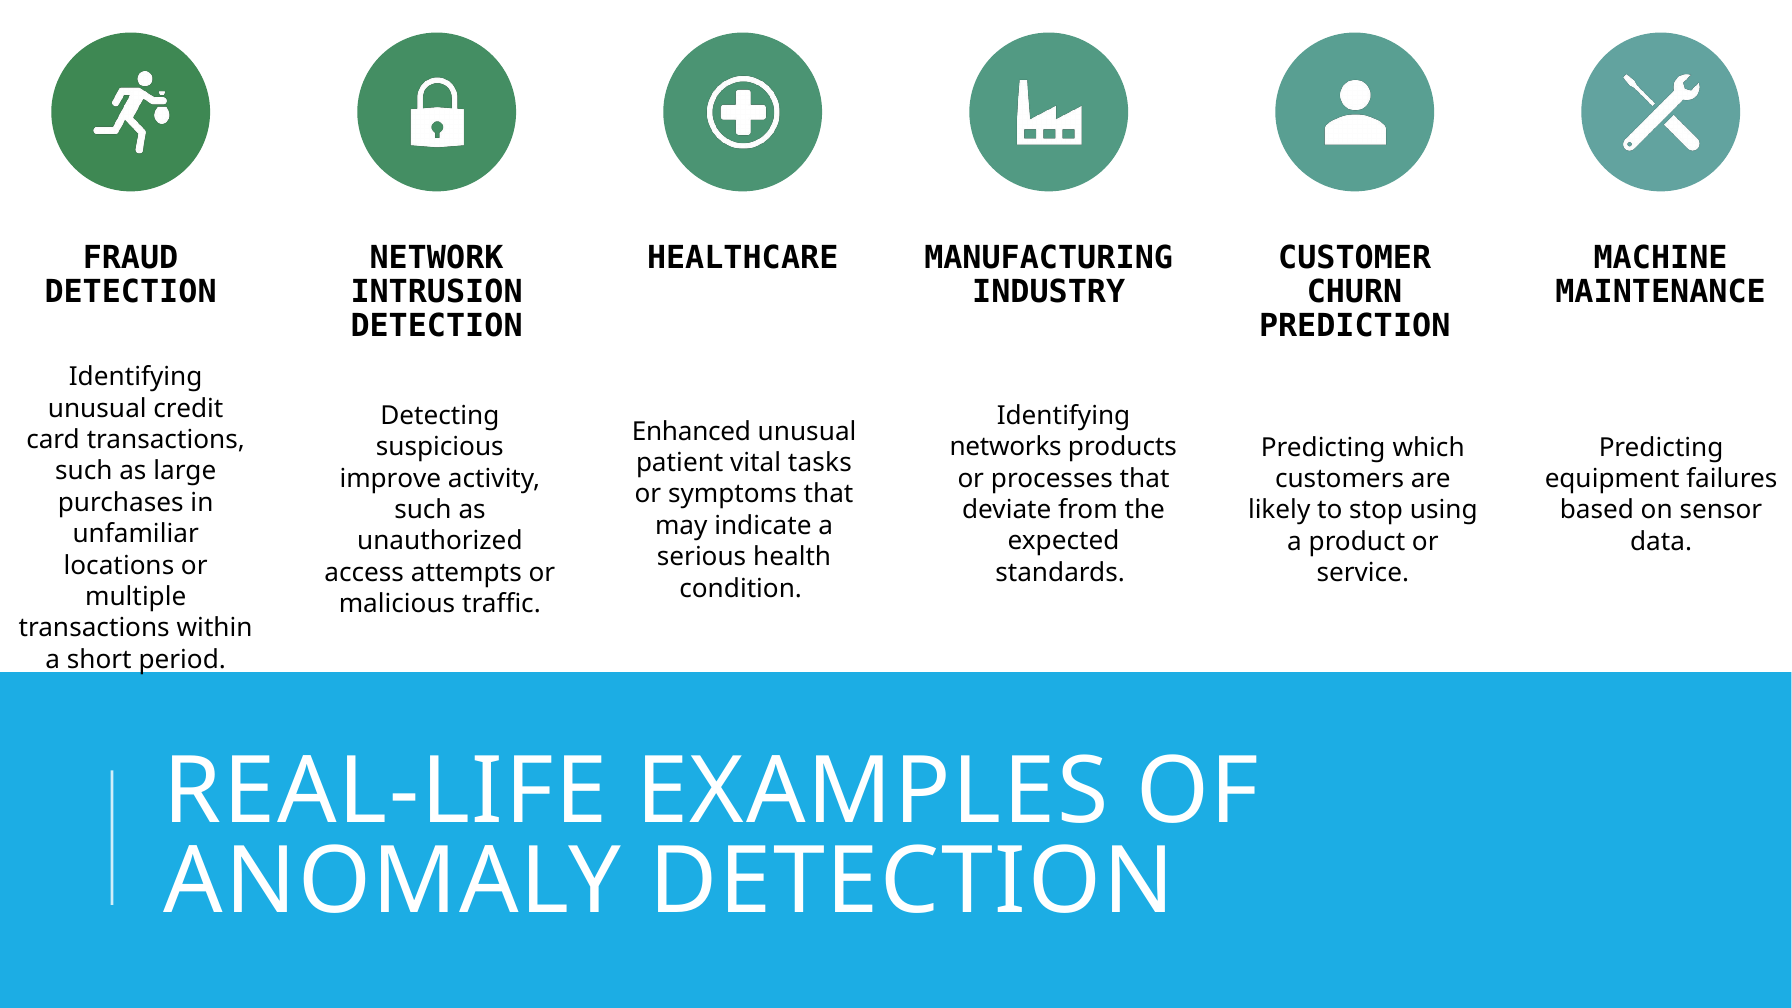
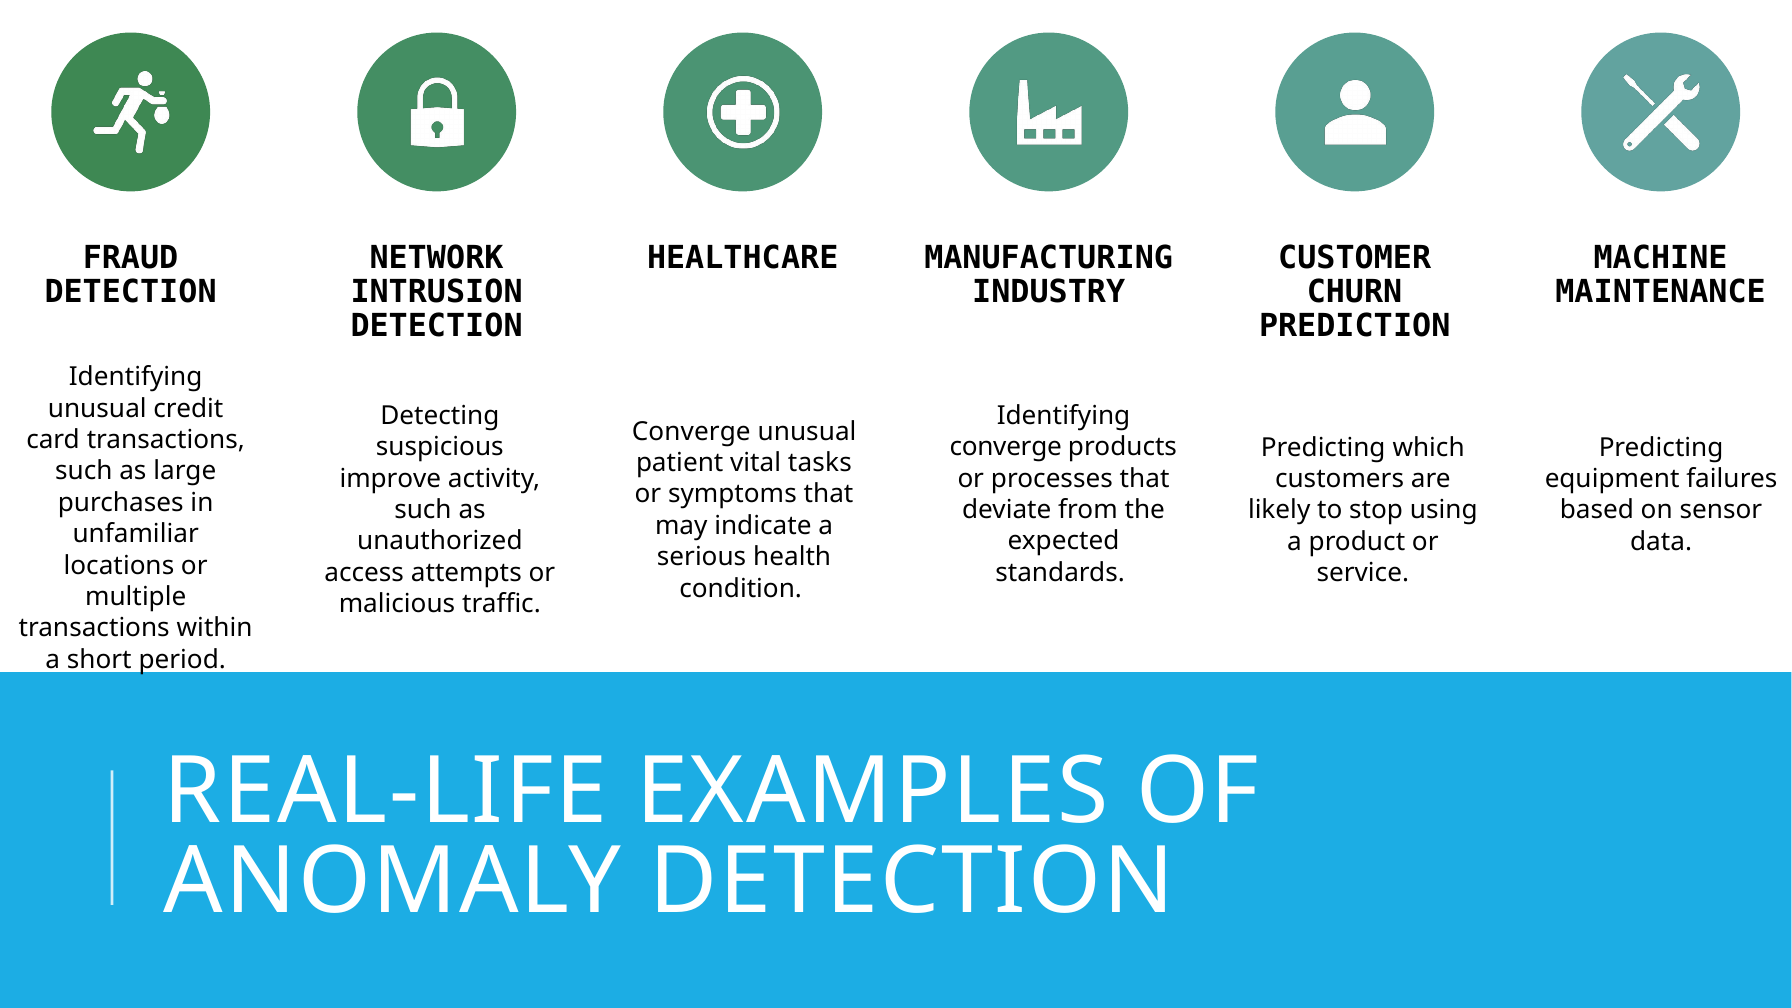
Enhanced at (691, 432): Enhanced -> Converge
networks at (1006, 447): networks -> converge
